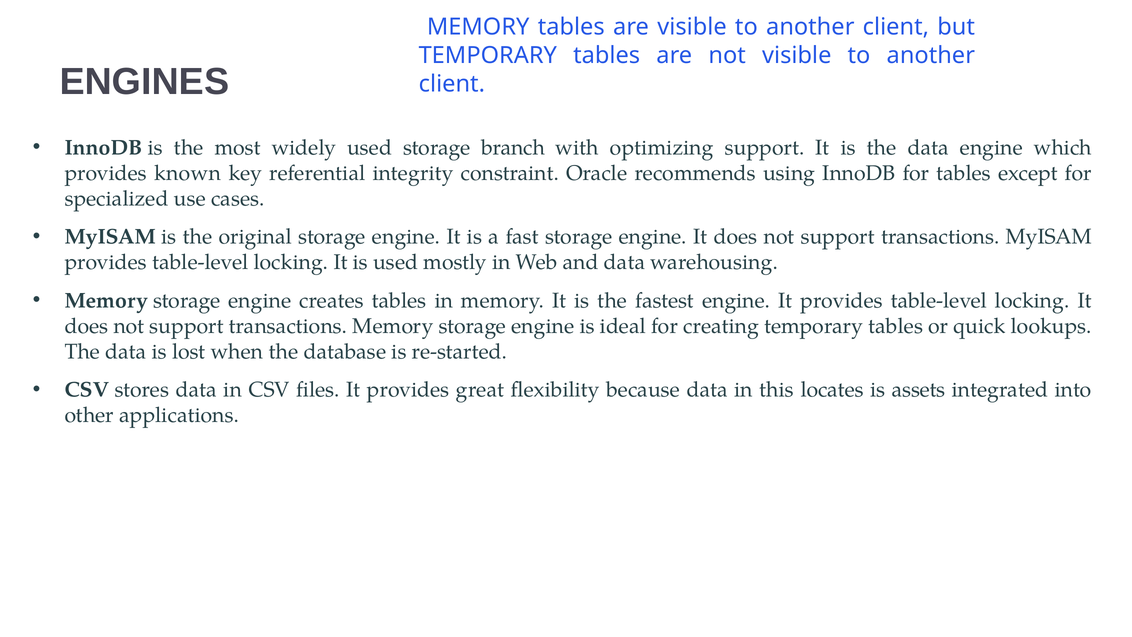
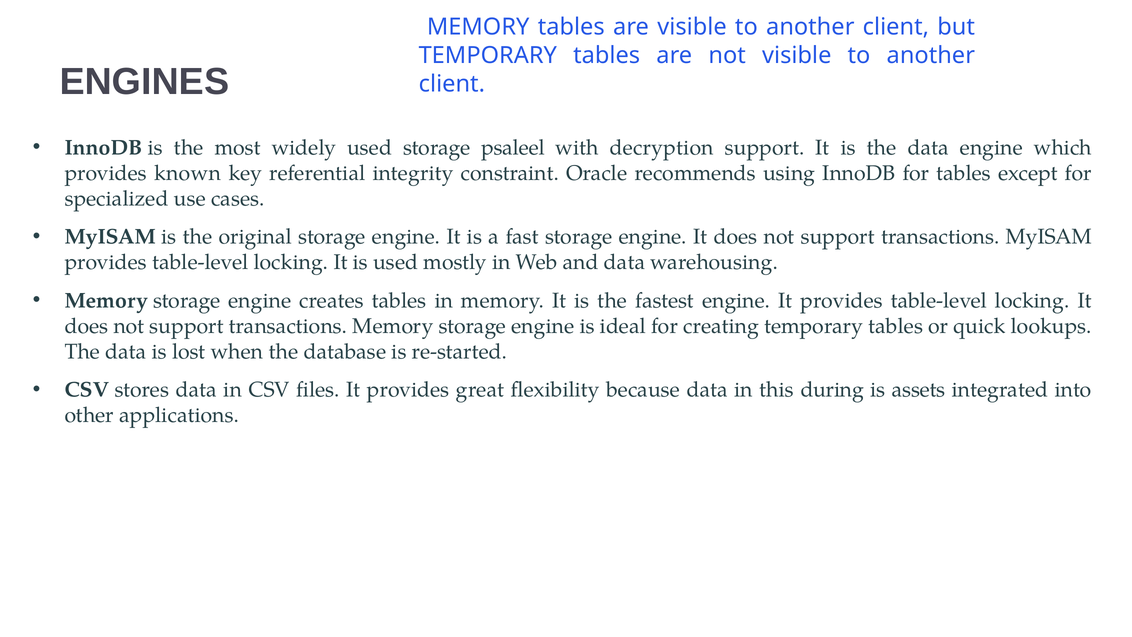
branch: branch -> psaleel
optimizing: optimizing -> decryption
locates: locates -> during
